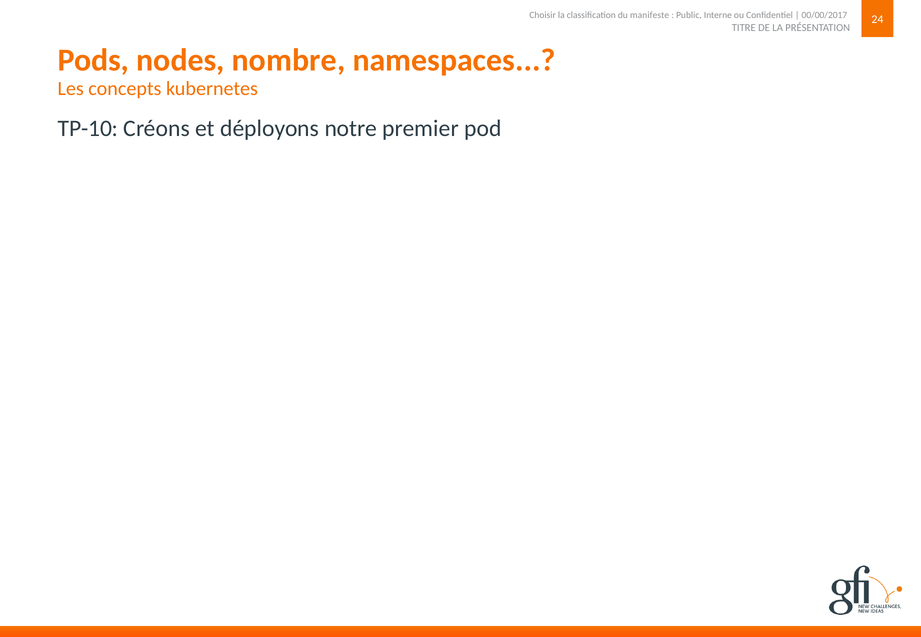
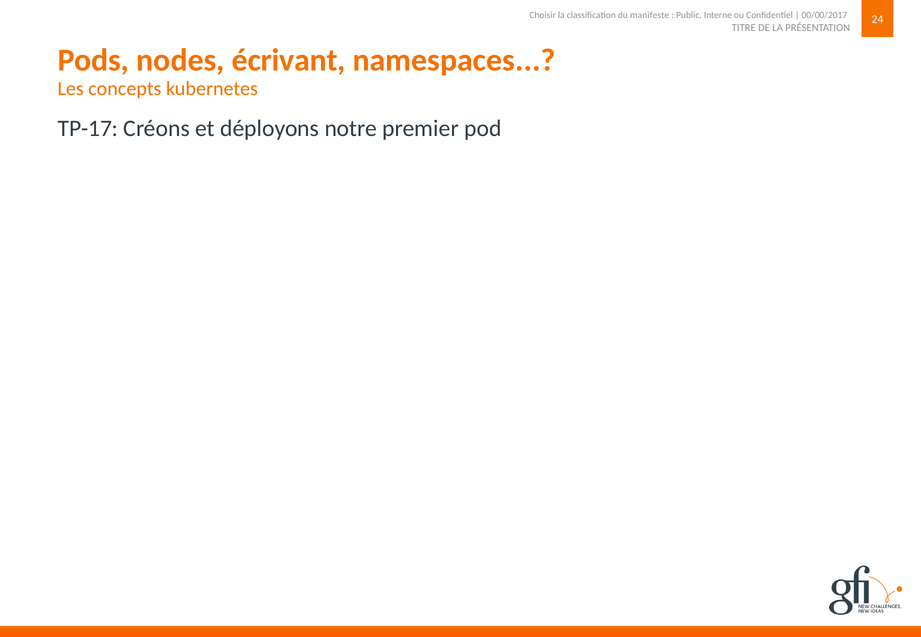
nombre: nombre -> écrivant
TP-10: TP-10 -> TP-17
